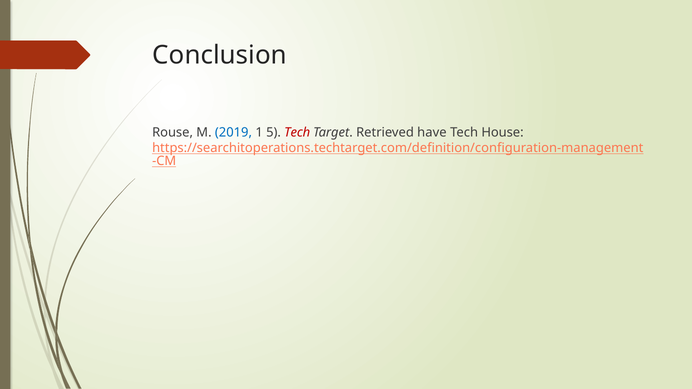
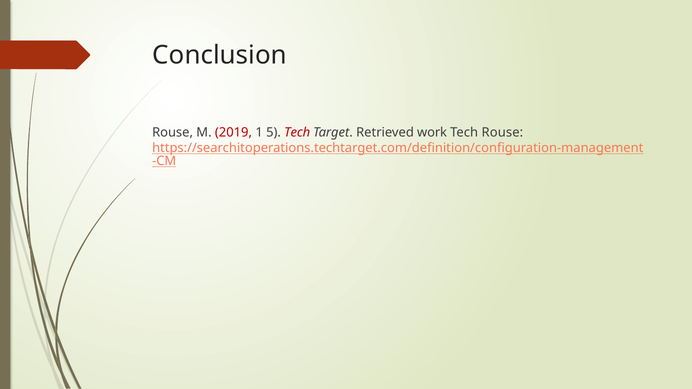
2019 colour: blue -> red
have: have -> work
Tech House: House -> Rouse
